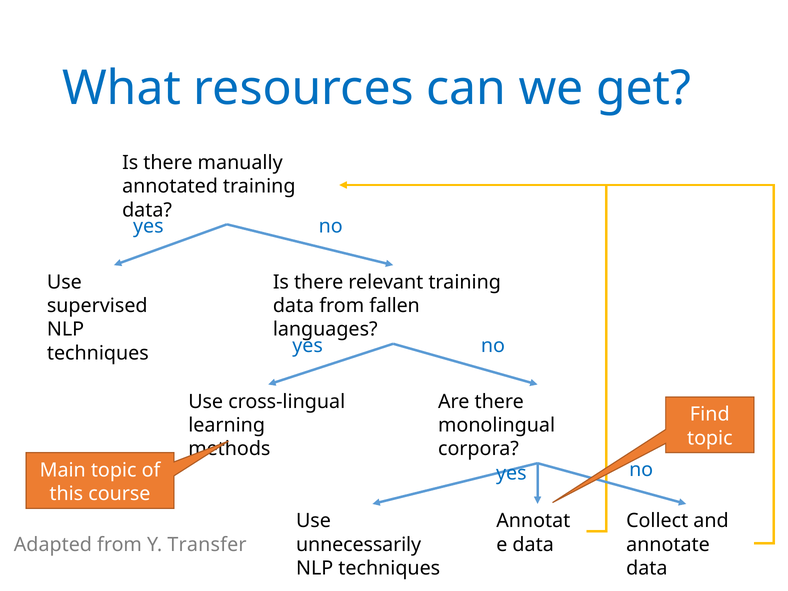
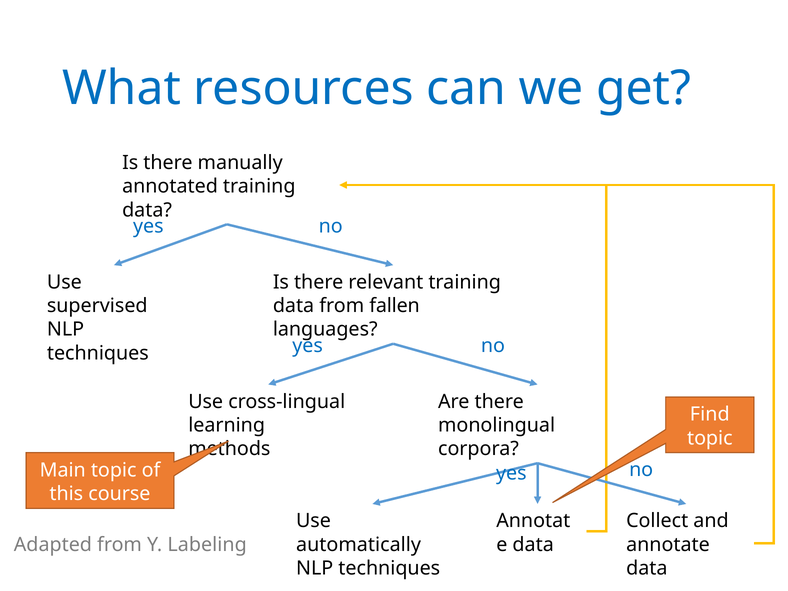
unnecessarily: unnecessarily -> automatically
Transfer: Transfer -> Labeling
